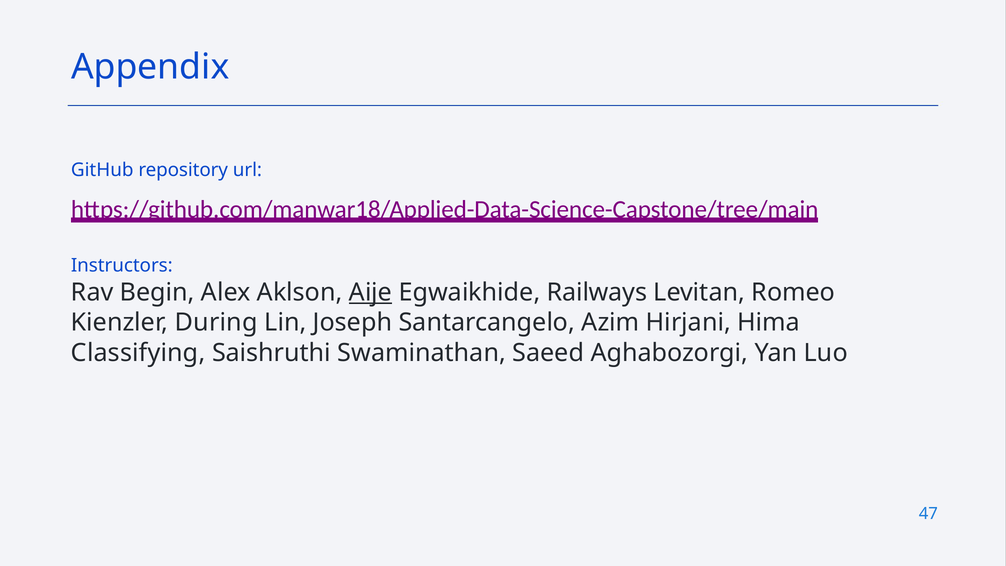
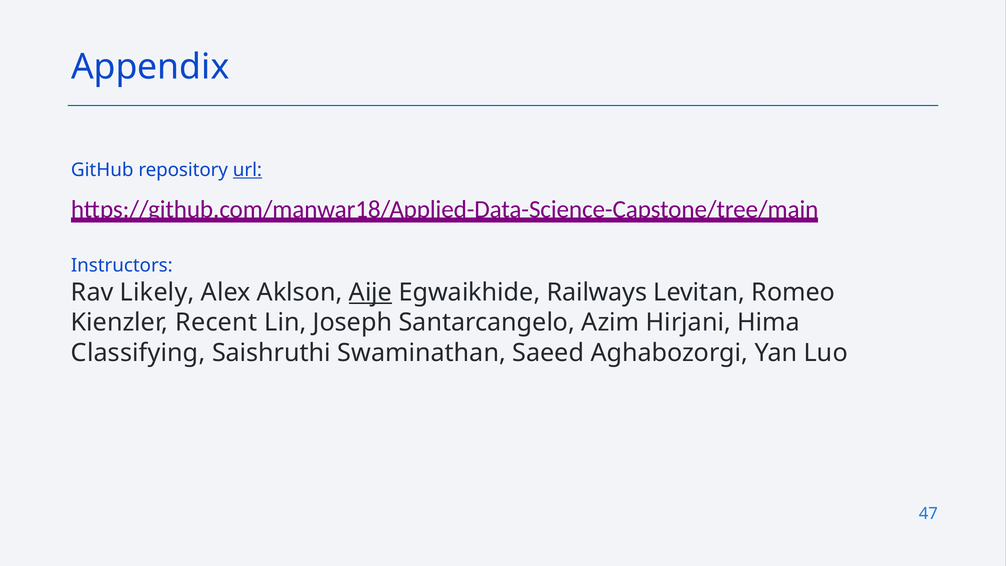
url underline: none -> present
Begin: Begin -> Likely
During: During -> Recent
